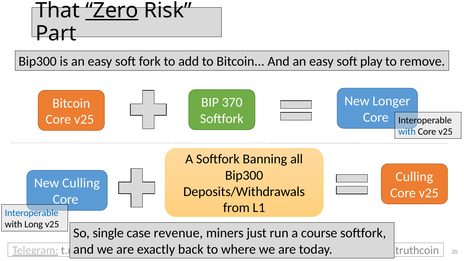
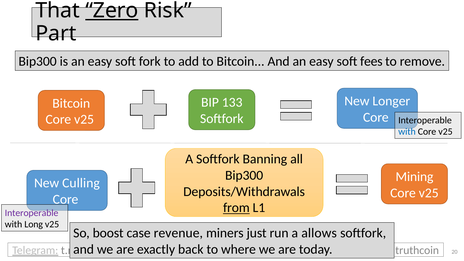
play: play -> fees
370: 370 -> 133
Culling at (414, 177): Culling -> Mining
from underline: none -> present
Interoperable at (32, 213) colour: blue -> purple
single: single -> boost
course: course -> allows
